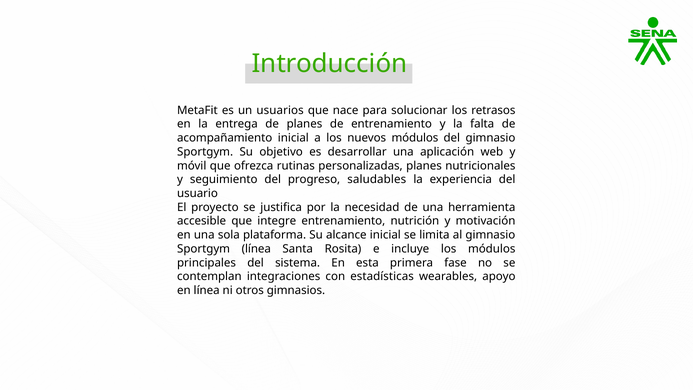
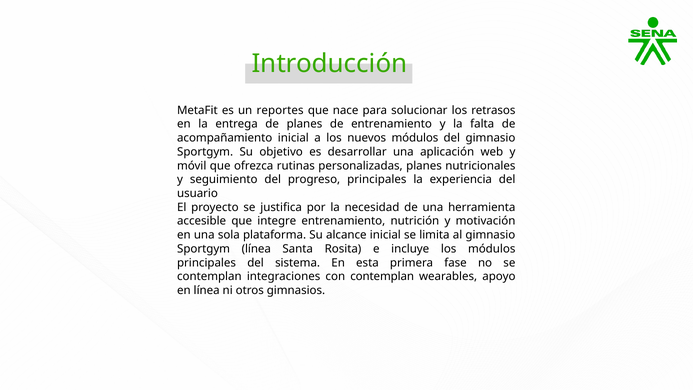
usuarios: usuarios -> reportes
progreso saludables: saludables -> principales
con estadísticas: estadísticas -> contemplan
